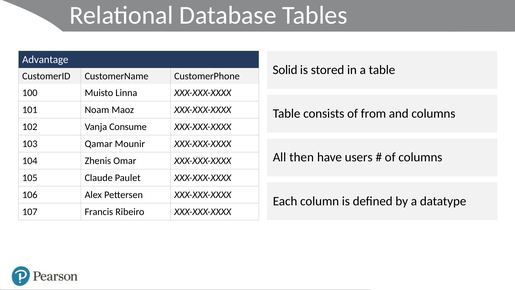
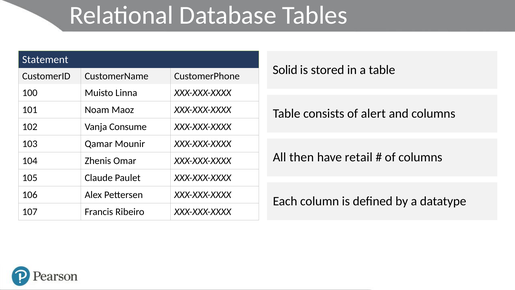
Advantage: Advantage -> Statement
from: from -> alert
users: users -> retail
